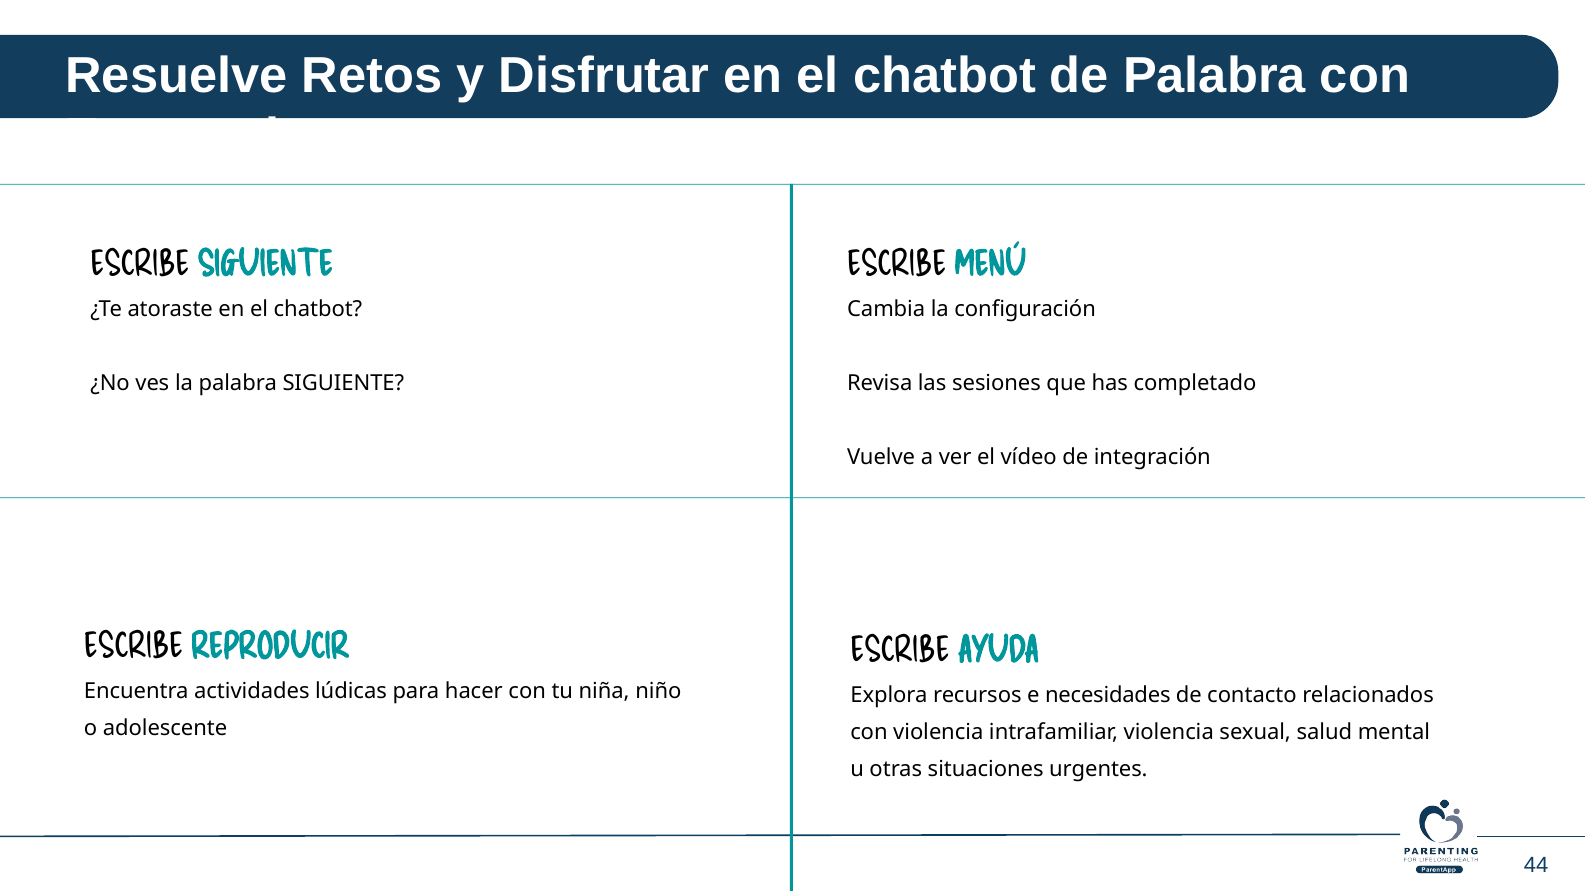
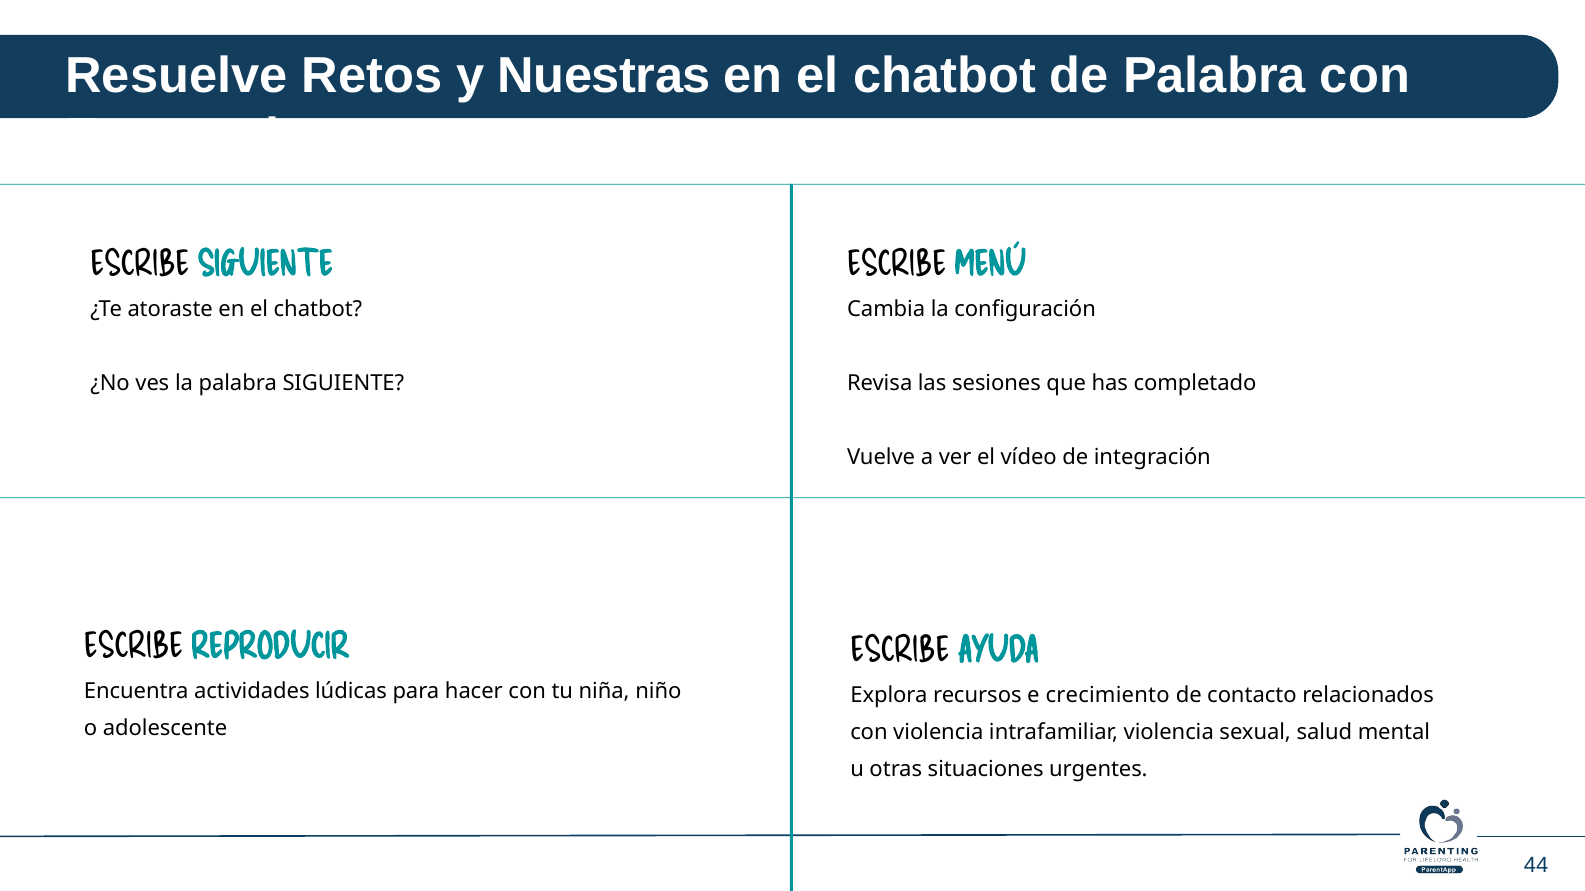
Disfrutar: Disfrutar -> Nuestras
necesidades: necesidades -> crecimiento
